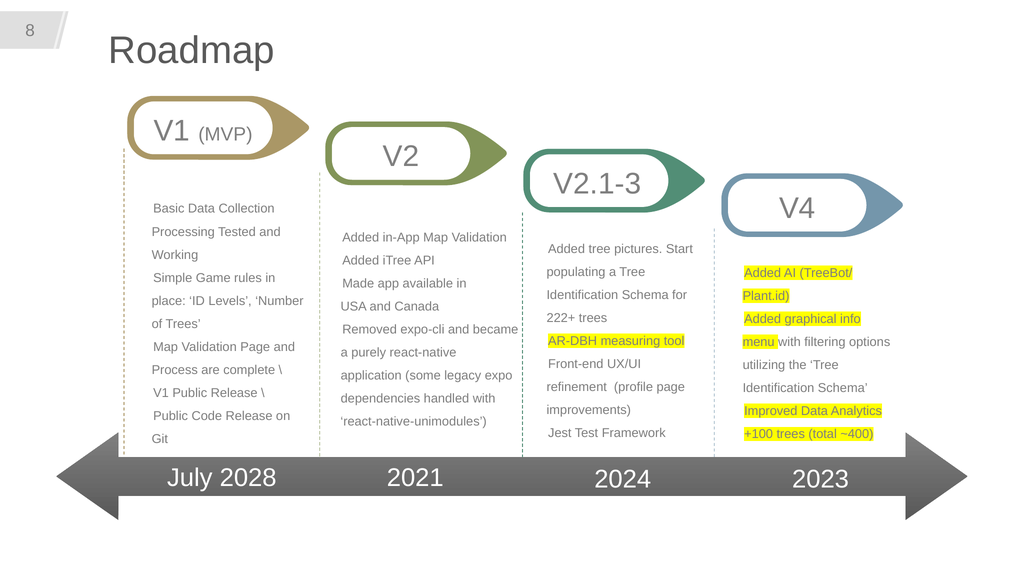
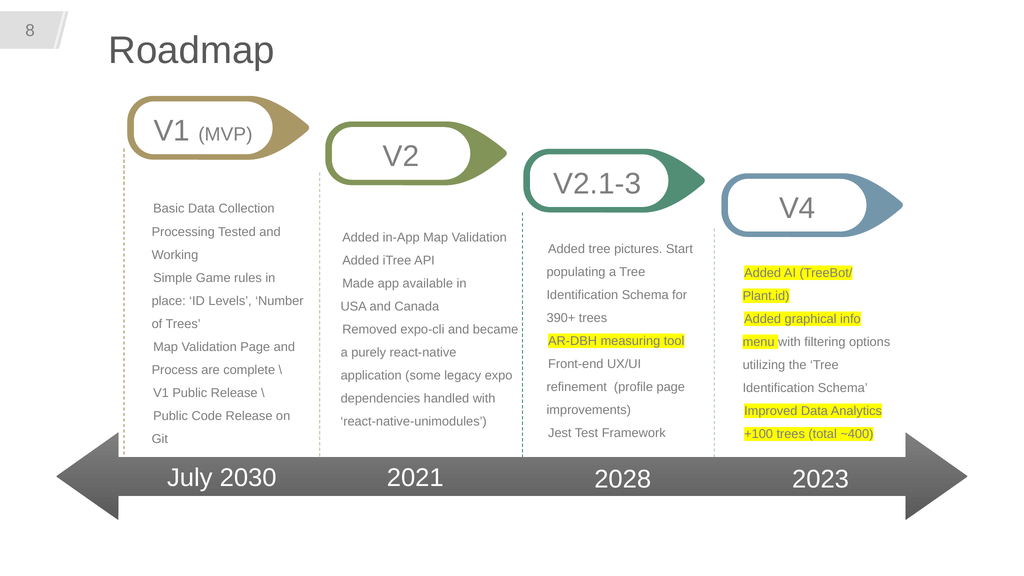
222+: 222+ -> 390+
2028: 2028 -> 2030
2024: 2024 -> 2028
